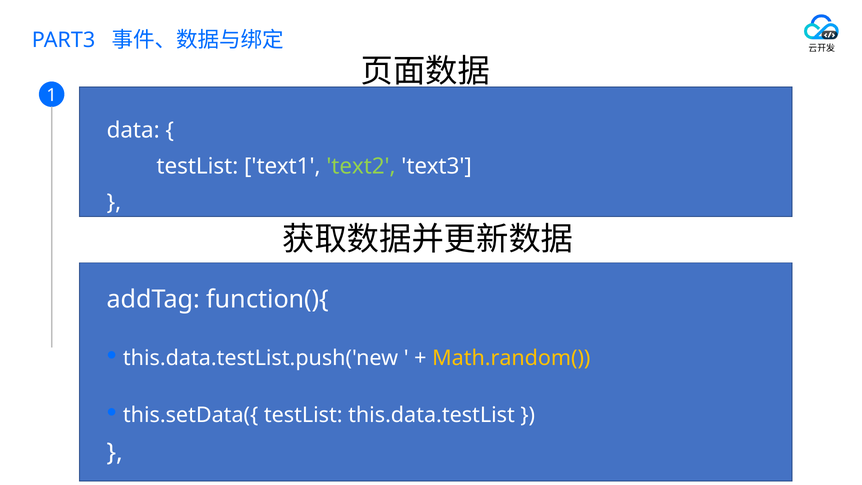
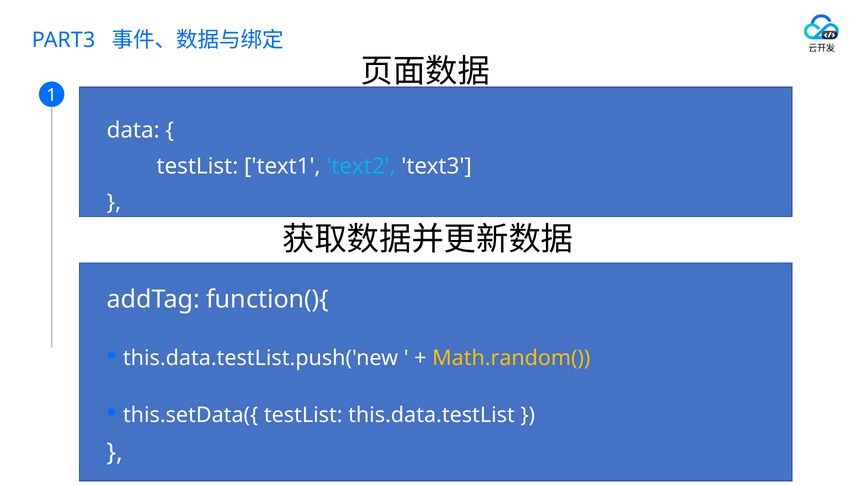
text2 colour: light green -> light blue
